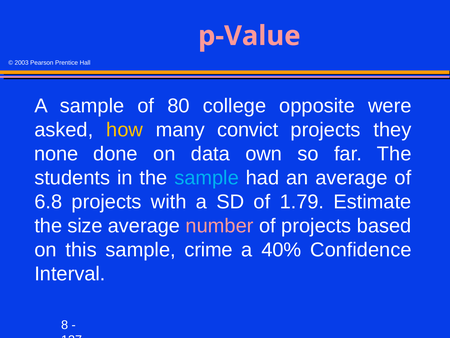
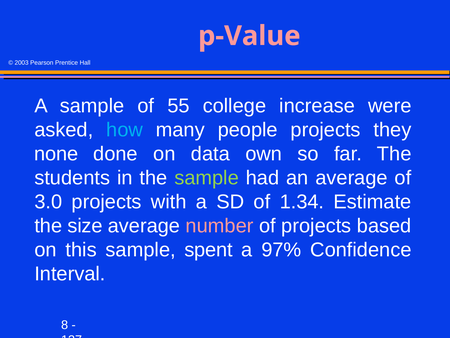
80: 80 -> 55
opposite: opposite -> increase
how colour: yellow -> light blue
convict: convict -> people
sample at (207, 178) colour: light blue -> light green
6.8: 6.8 -> 3.0
1.79: 1.79 -> 1.34
crime: crime -> spent
40%: 40% -> 97%
